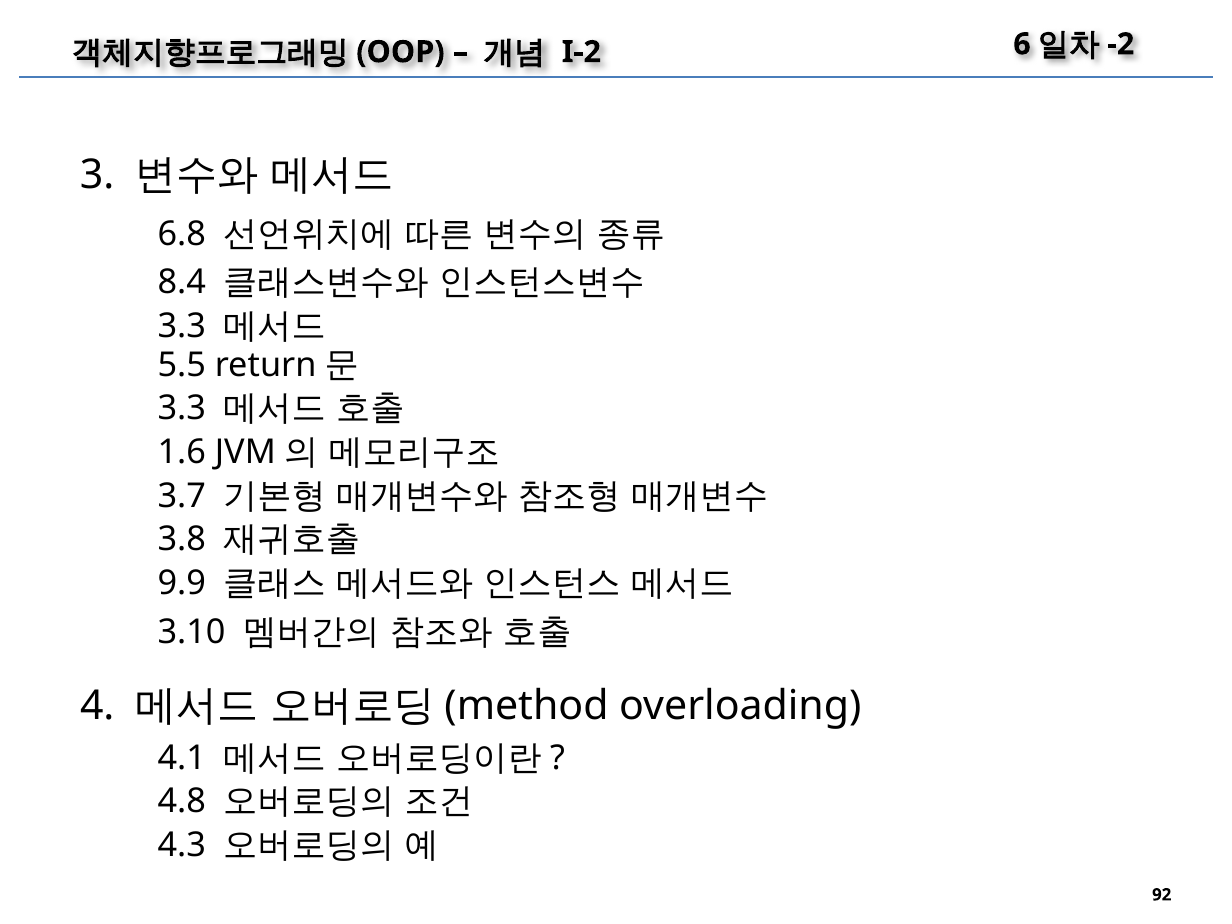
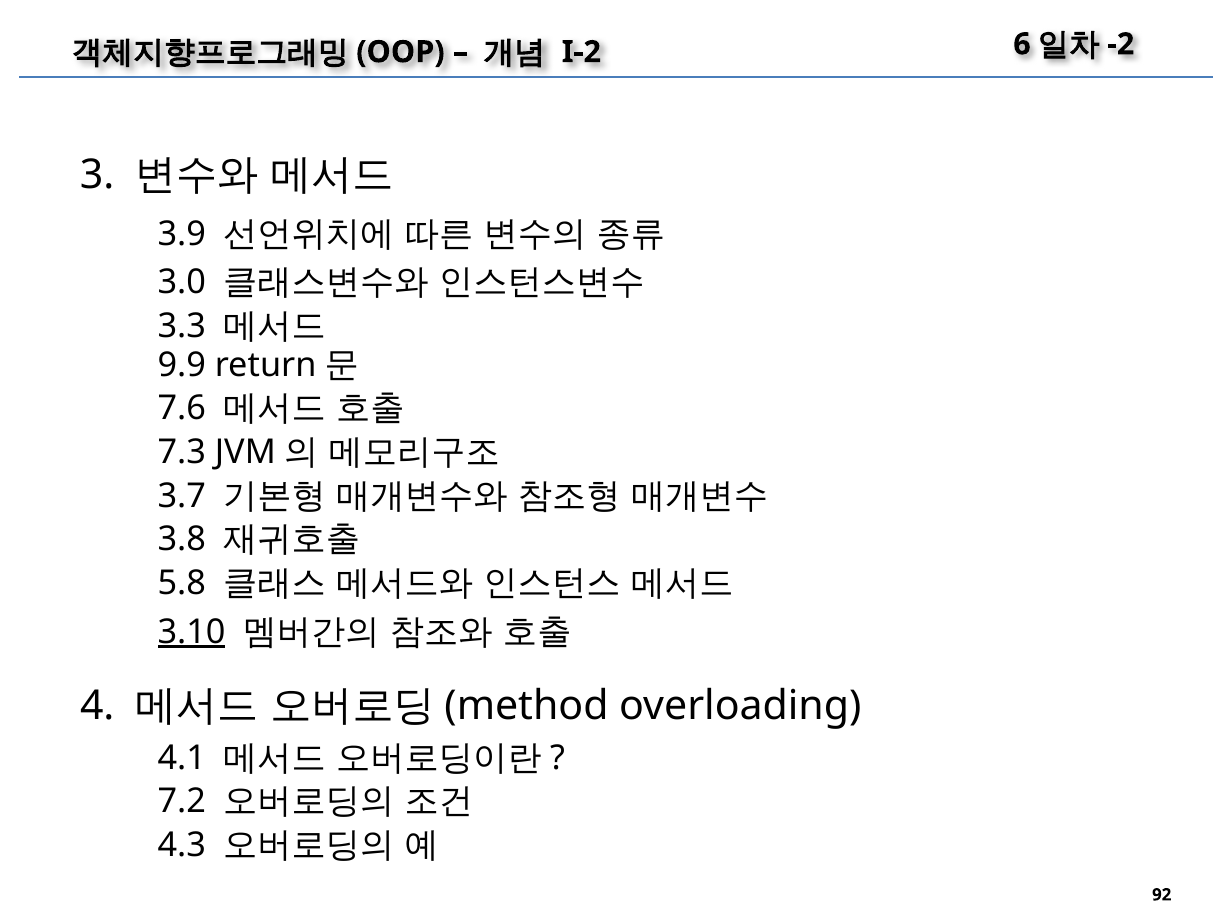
6.8: 6.8 -> 3.9
8.4: 8.4 -> 3.0
5.5: 5.5 -> 9.9
3.3 at (182, 409): 3.3 -> 7.6
1.6: 1.6 -> 7.3
9.9: 9.9 -> 5.8
3.10 underline: none -> present
4.8: 4.8 -> 7.2
